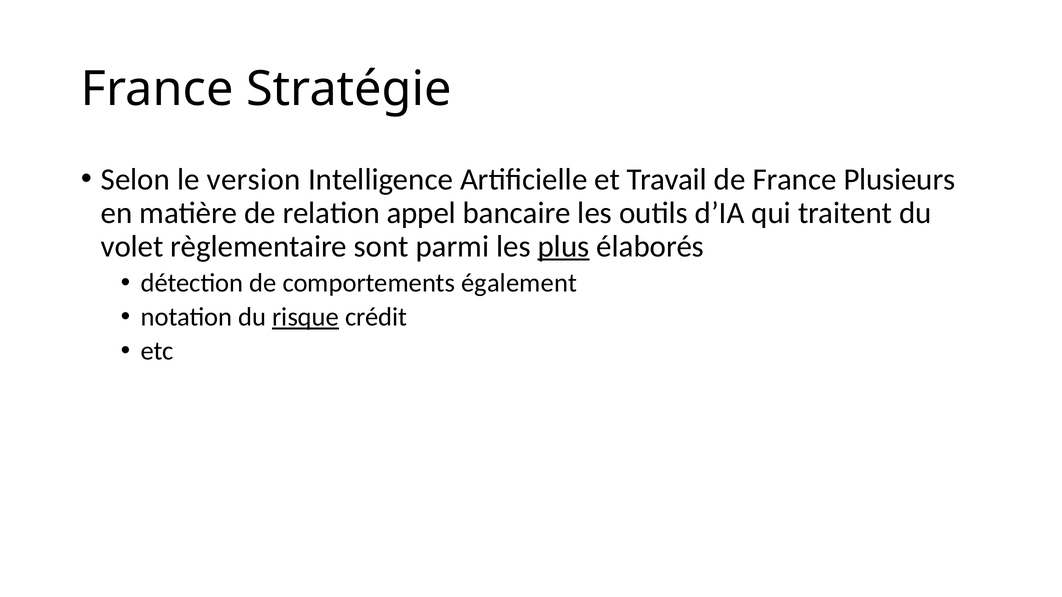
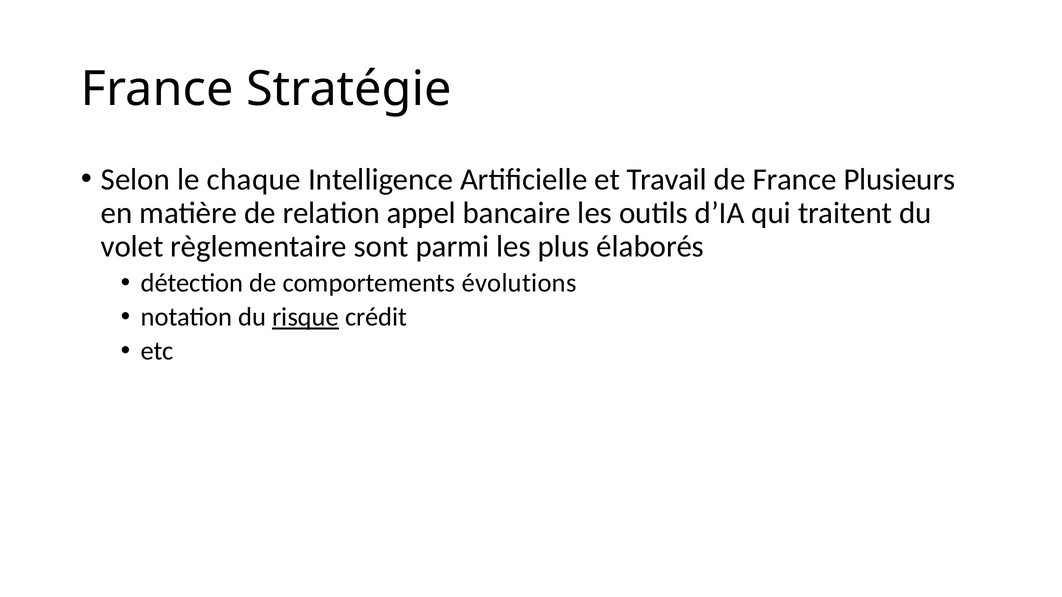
version: version -> chaque
plus underline: present -> none
également: également -> évolutions
